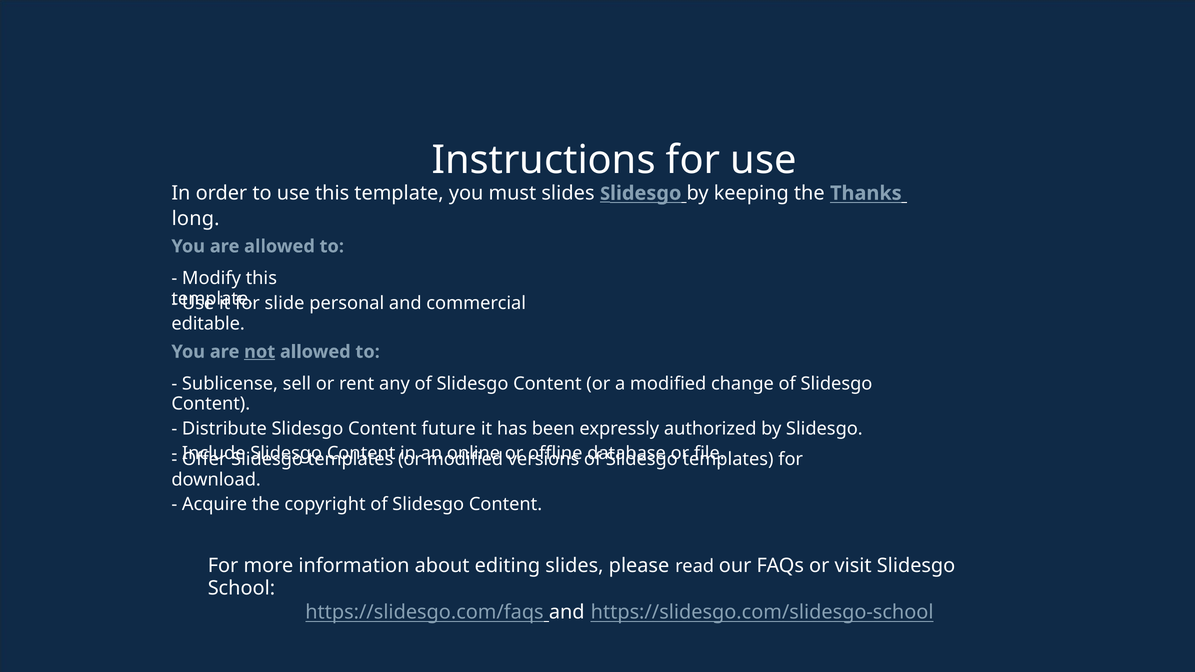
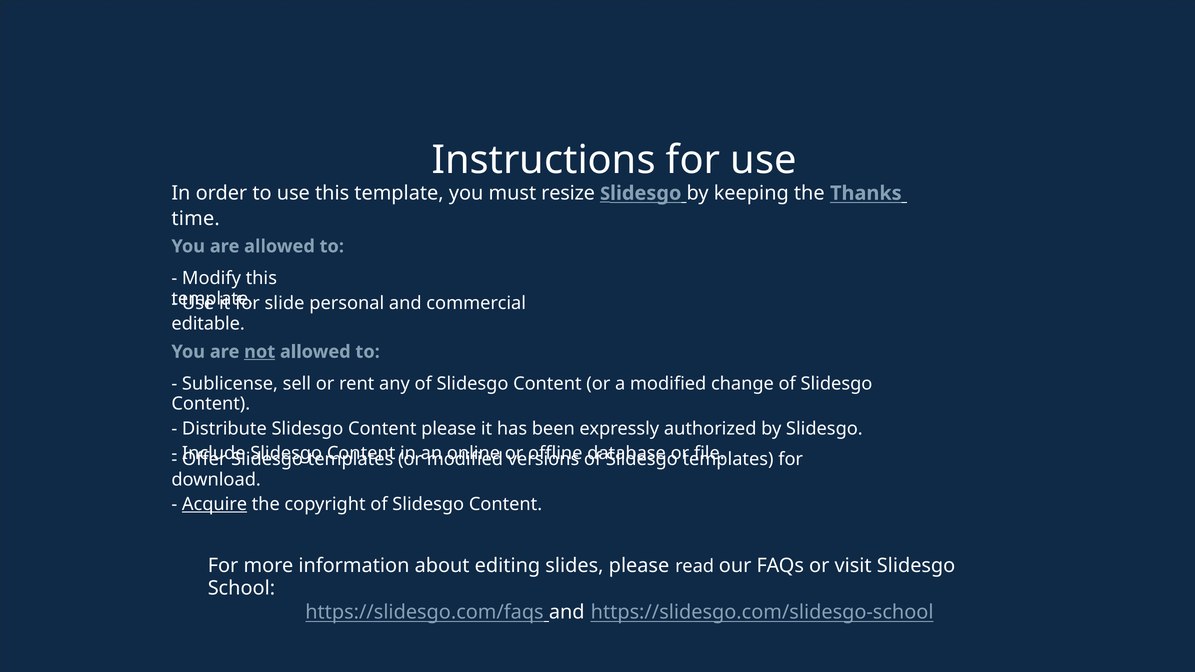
must slides: slides -> resize
long: long -> time
Content future: future -> please
Acquire underline: none -> present
